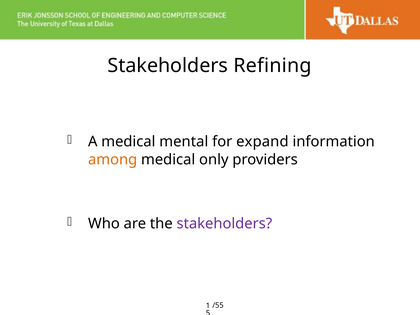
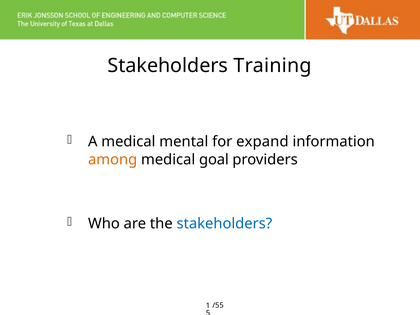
Refining: Refining -> Training
only: only -> goal
stakeholders at (224, 224) colour: purple -> blue
